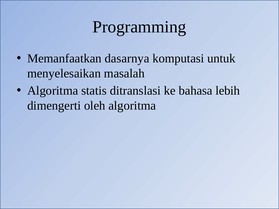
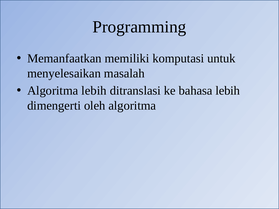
dasarnya: dasarnya -> memiliki
Algoritma statis: statis -> lebih
